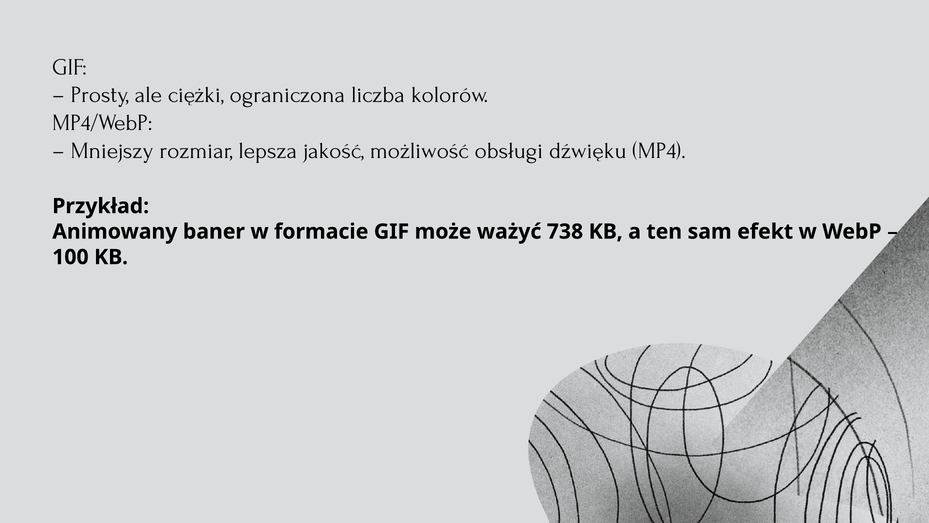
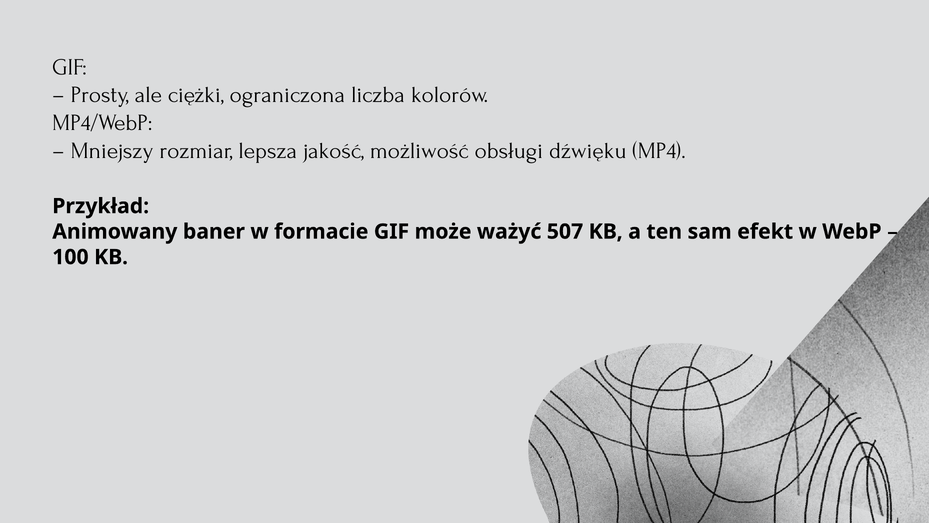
738: 738 -> 507
